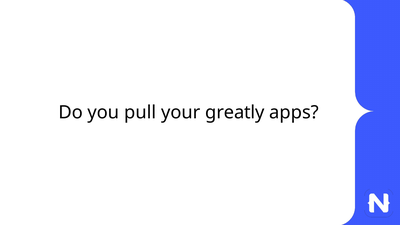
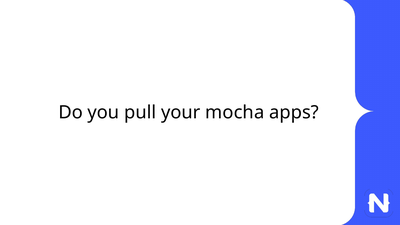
greatly: greatly -> mocha
